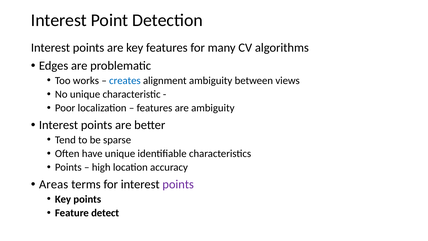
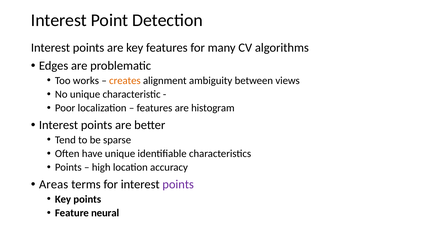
creates colour: blue -> orange
are ambiguity: ambiguity -> histogram
detect: detect -> neural
